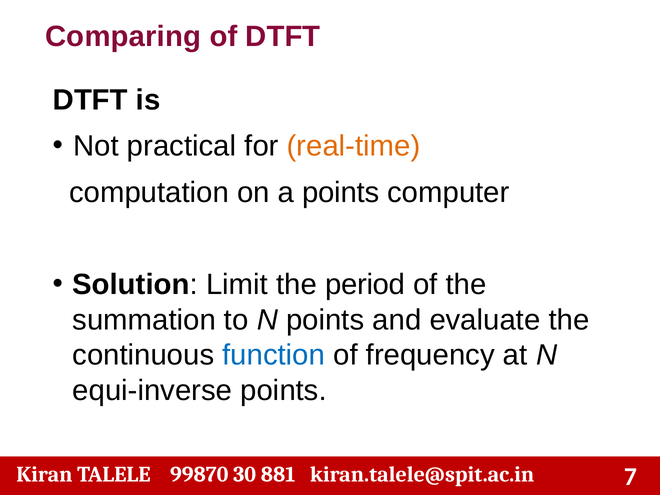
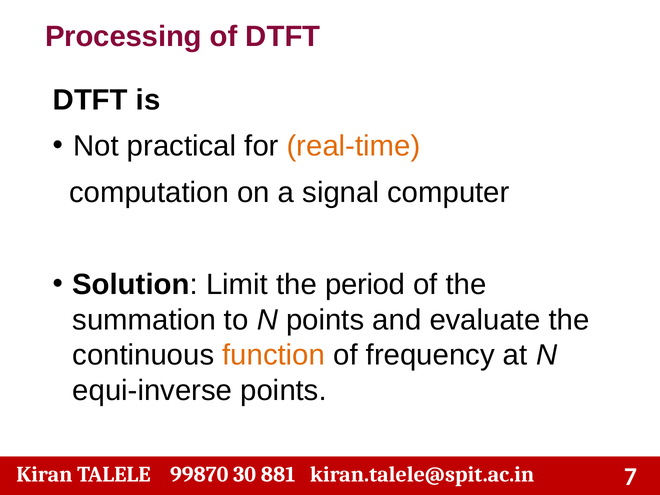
Comparing: Comparing -> Processing
a points: points -> signal
function colour: blue -> orange
